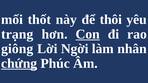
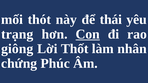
thốt: thốt -> thót
thôi: thôi -> thái
Ngời: Ngời -> Thốt
chứng underline: present -> none
